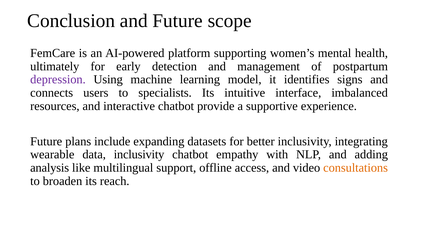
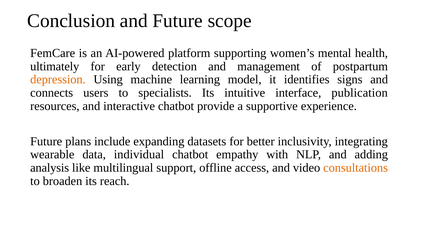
depression colour: purple -> orange
imbalanced: imbalanced -> publication
data inclusivity: inclusivity -> individual
